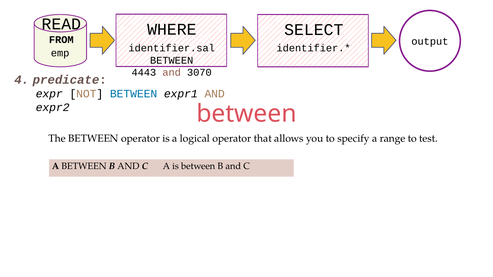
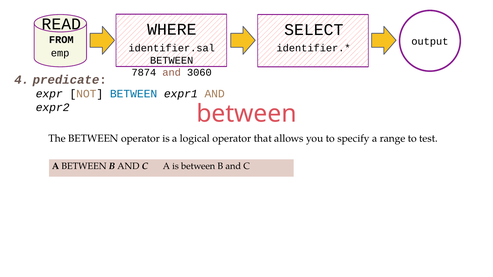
4443: 4443 -> 7874
3070: 3070 -> 3060
